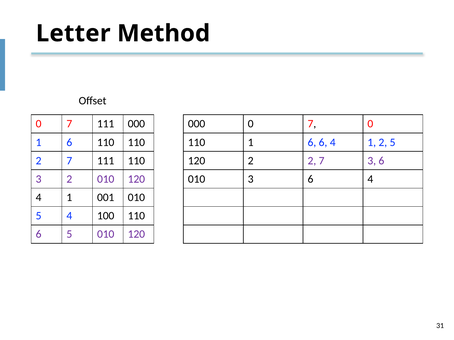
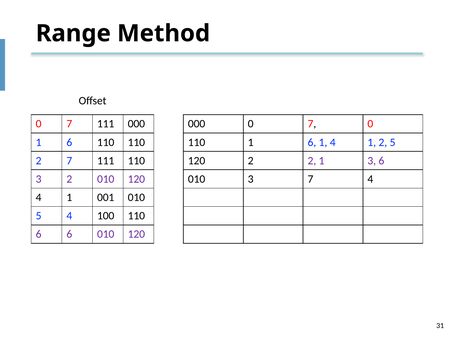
Letter: Letter -> Range
6 6: 6 -> 1
2 2 7: 7 -> 1
010 3 6: 6 -> 7
6 5: 5 -> 6
